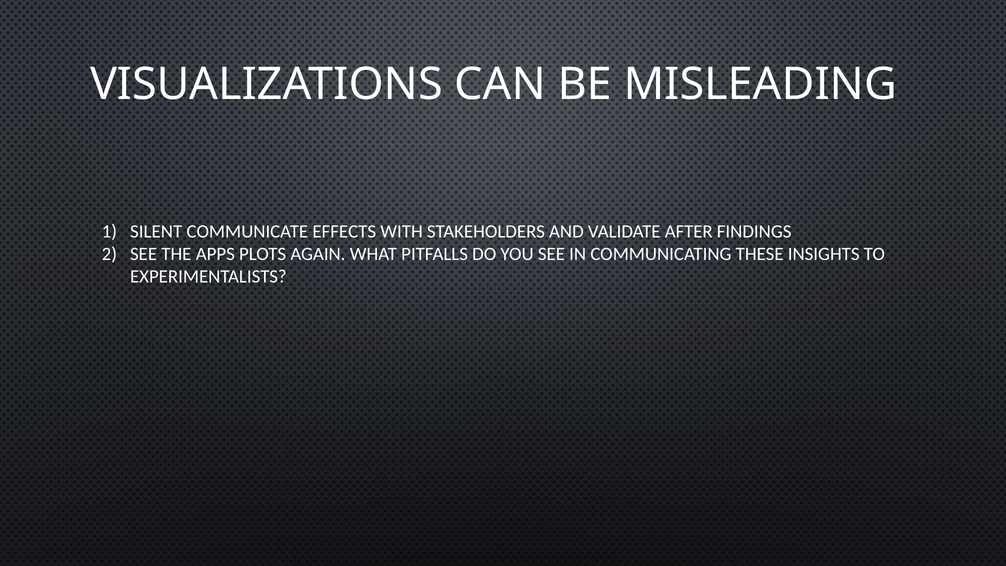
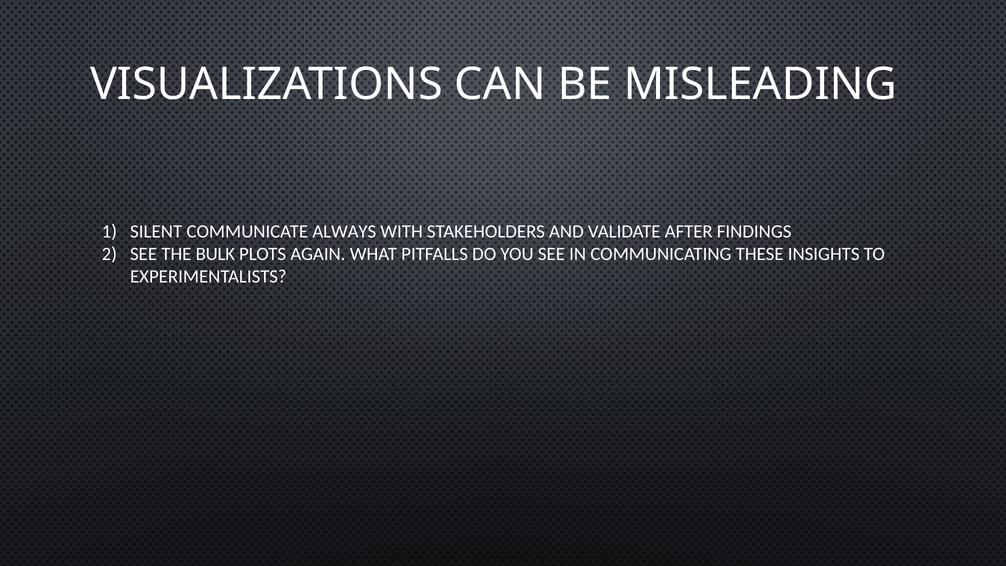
EFFECTS: EFFECTS -> ALWAYS
APPS: APPS -> BULK
